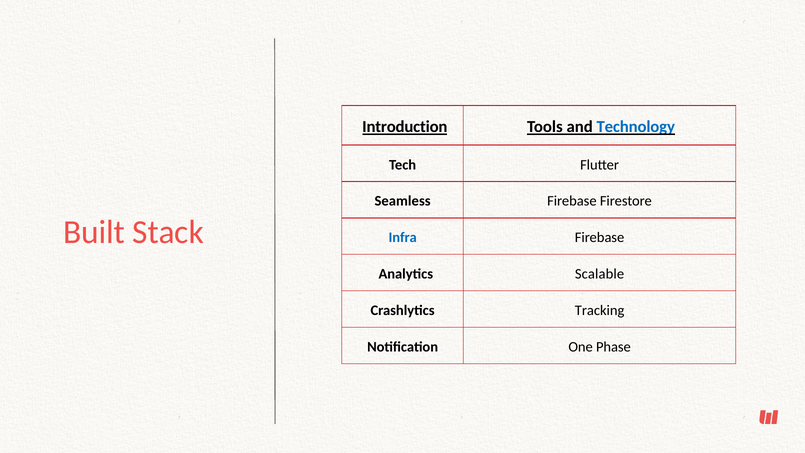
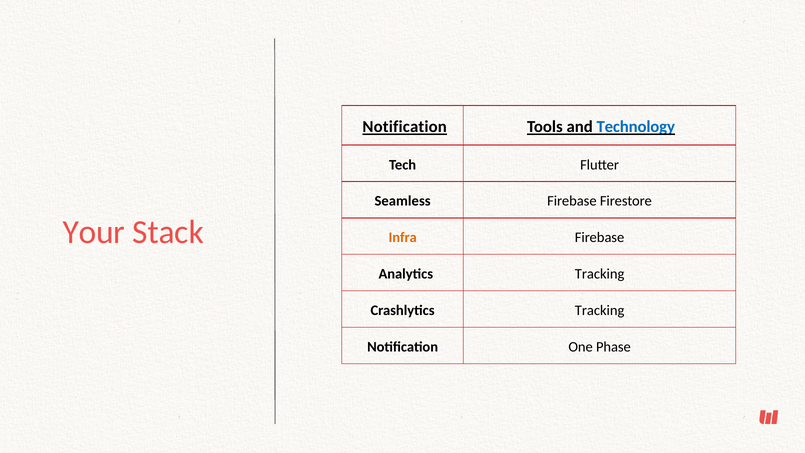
Introduction at (405, 127): Introduction -> Notification
Built: Built -> Your
Infra colour: blue -> orange
Analytics Scalable: Scalable -> Tracking
